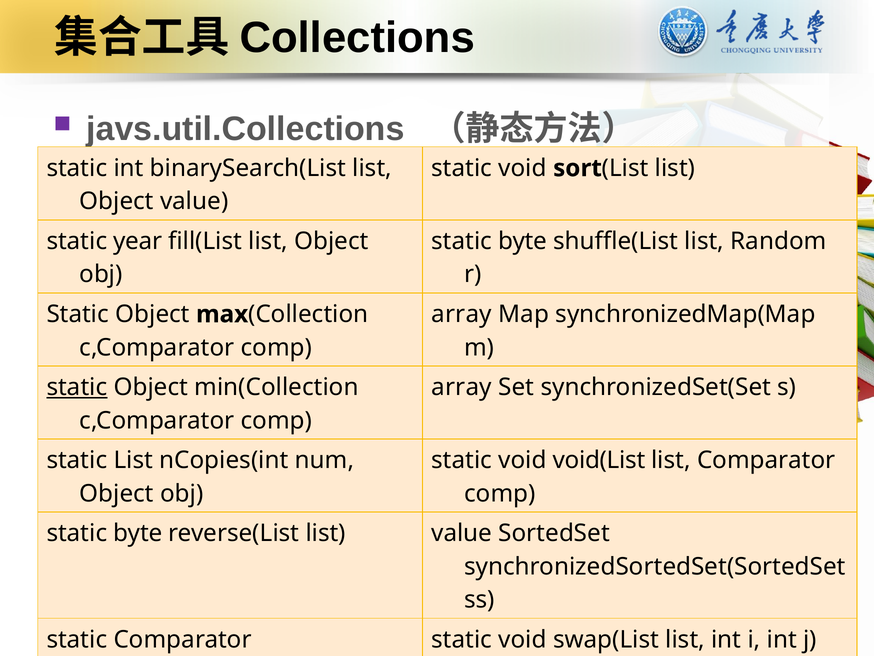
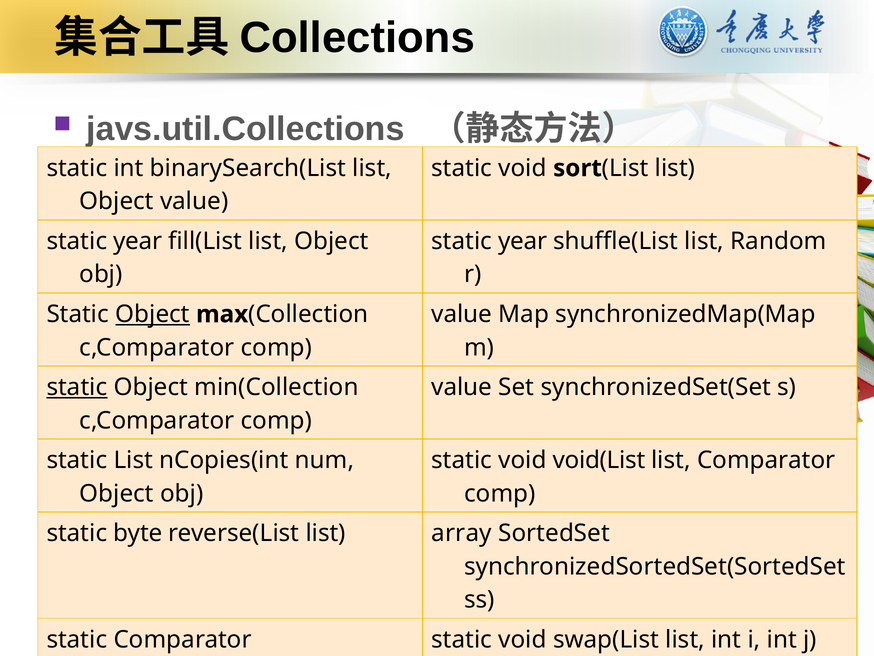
byte at (523, 241): byte -> year
Object at (153, 314) underline: none -> present
array at (462, 314): array -> value
array at (462, 387): array -> value
list value: value -> array
